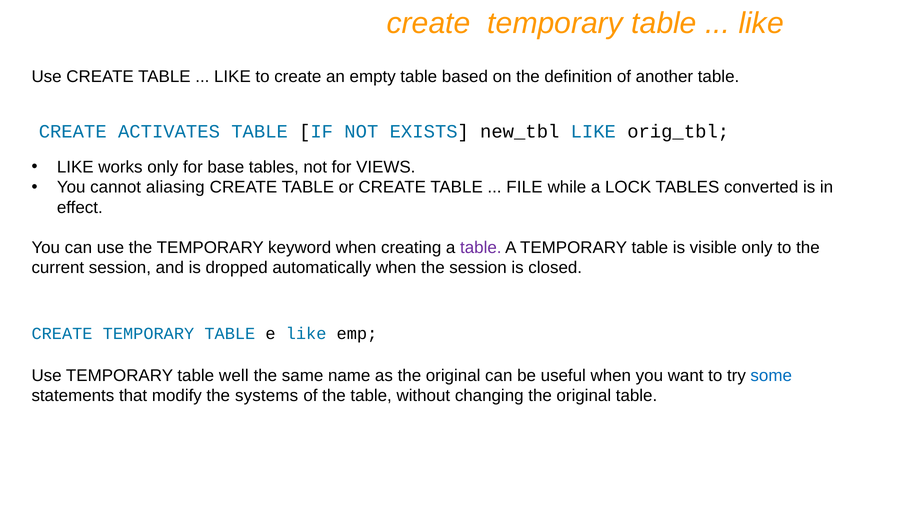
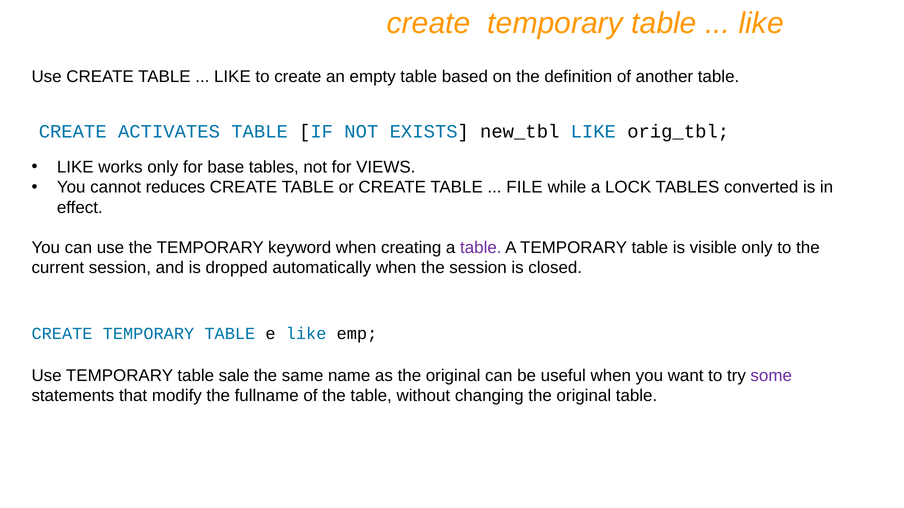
aliasing: aliasing -> reduces
well: well -> sale
some colour: blue -> purple
systems: systems -> fullname
